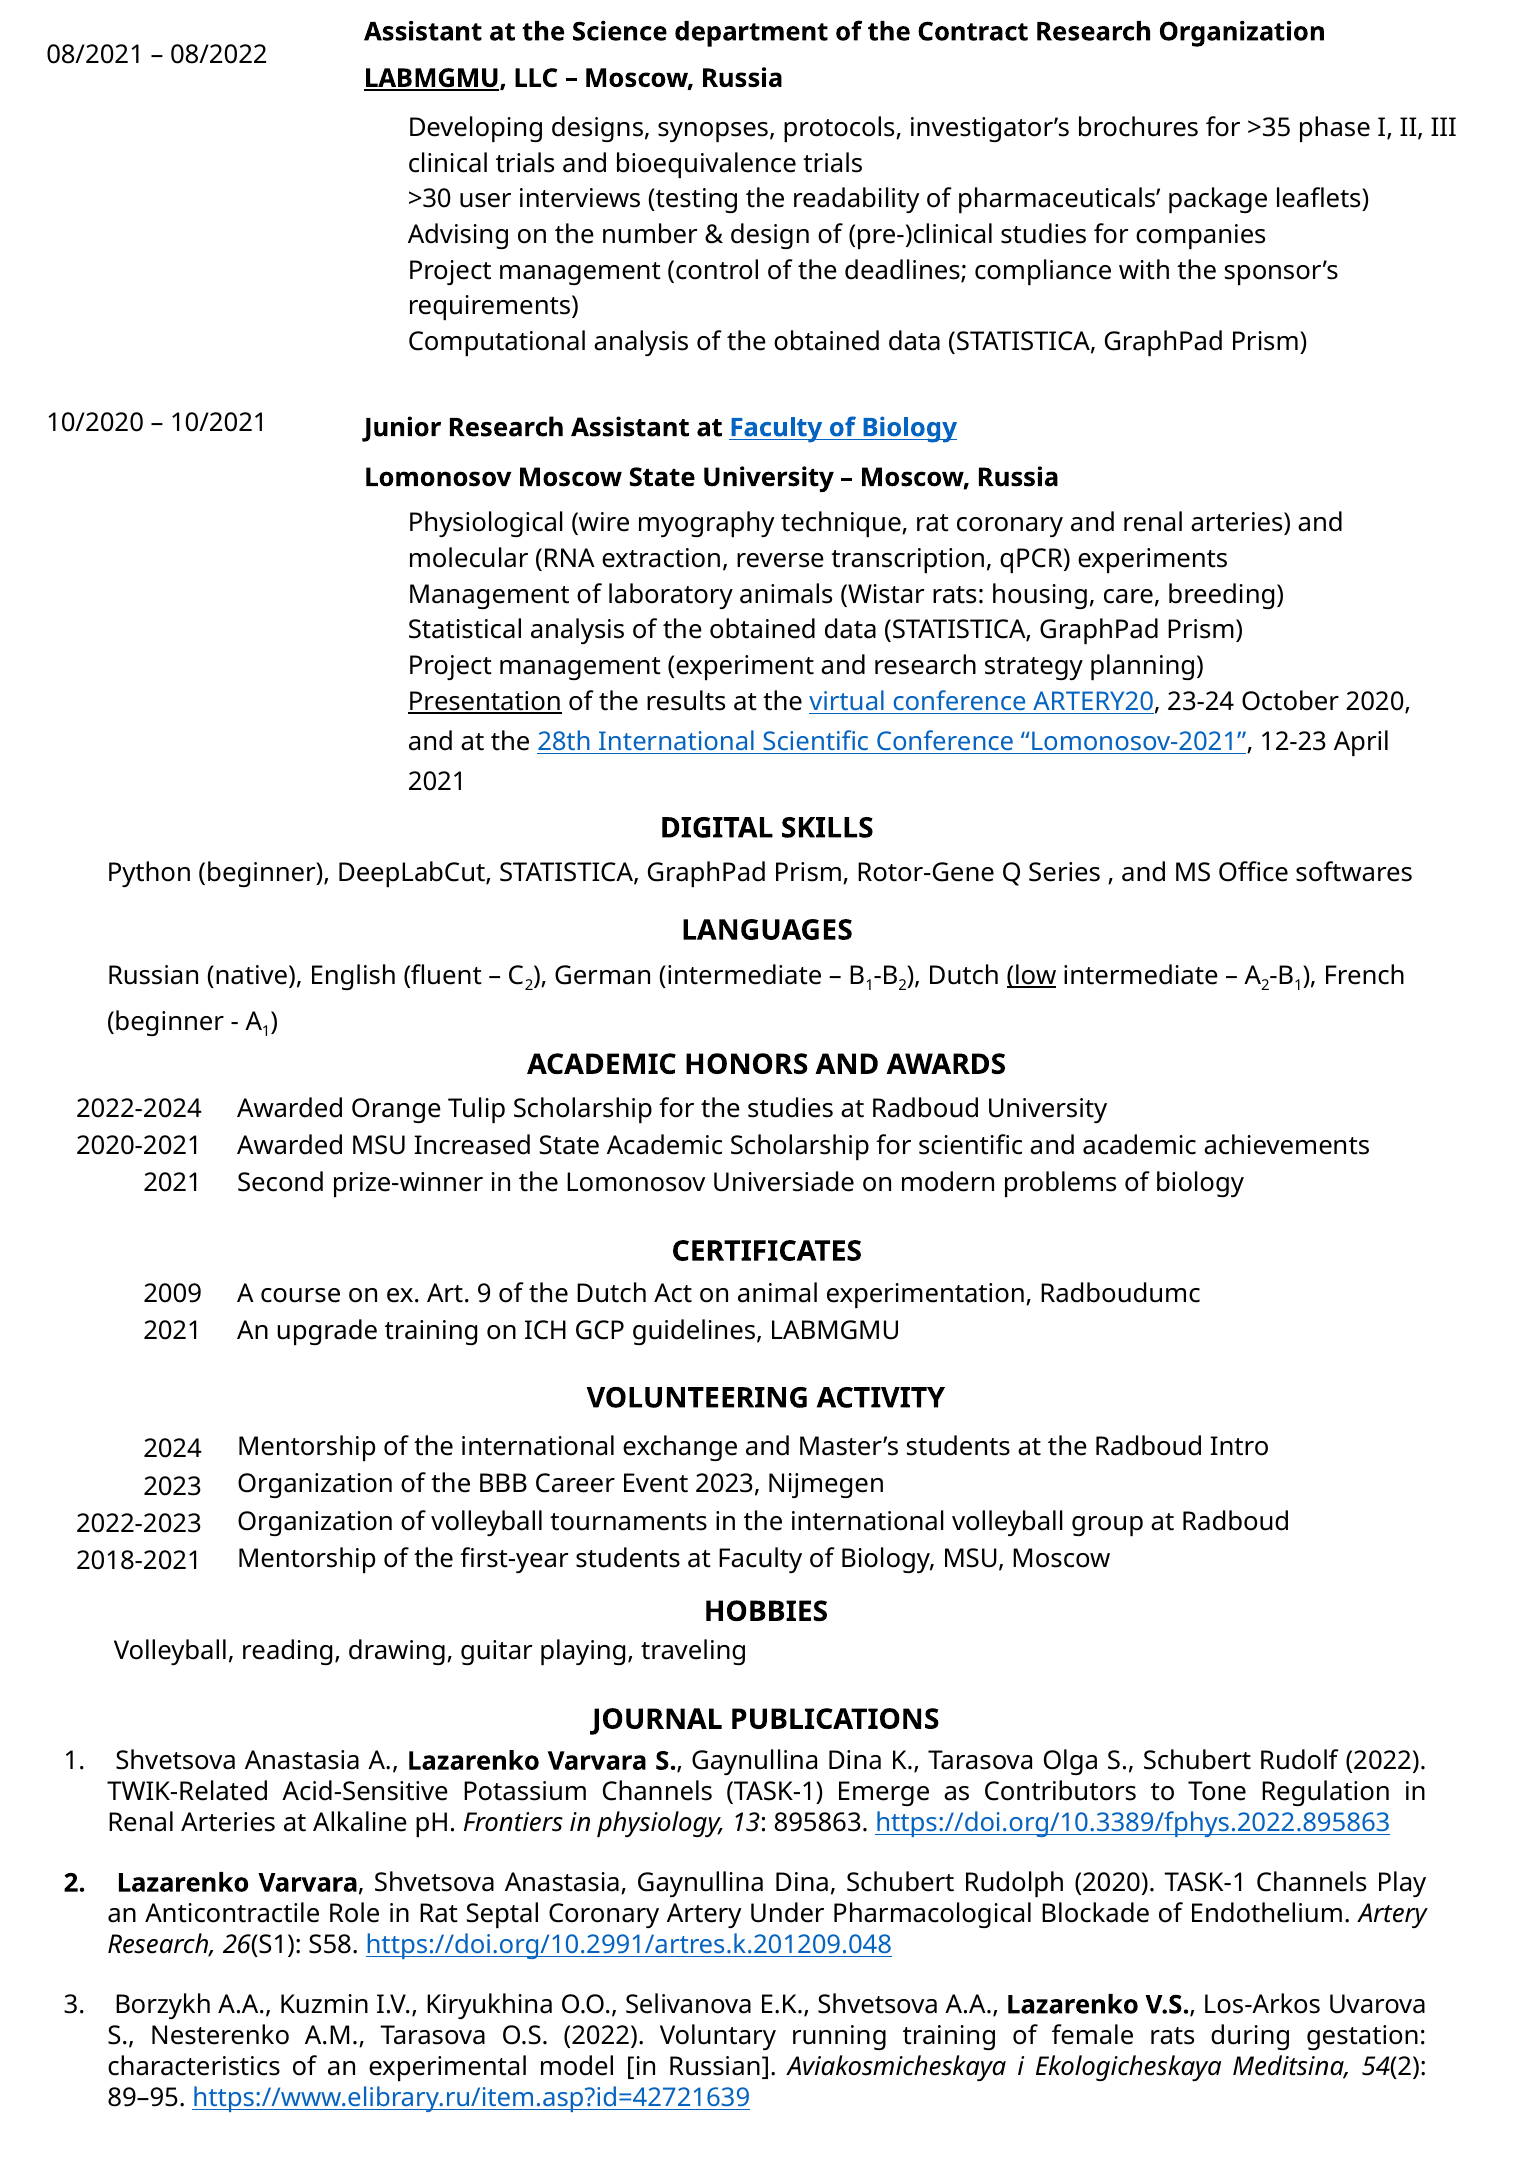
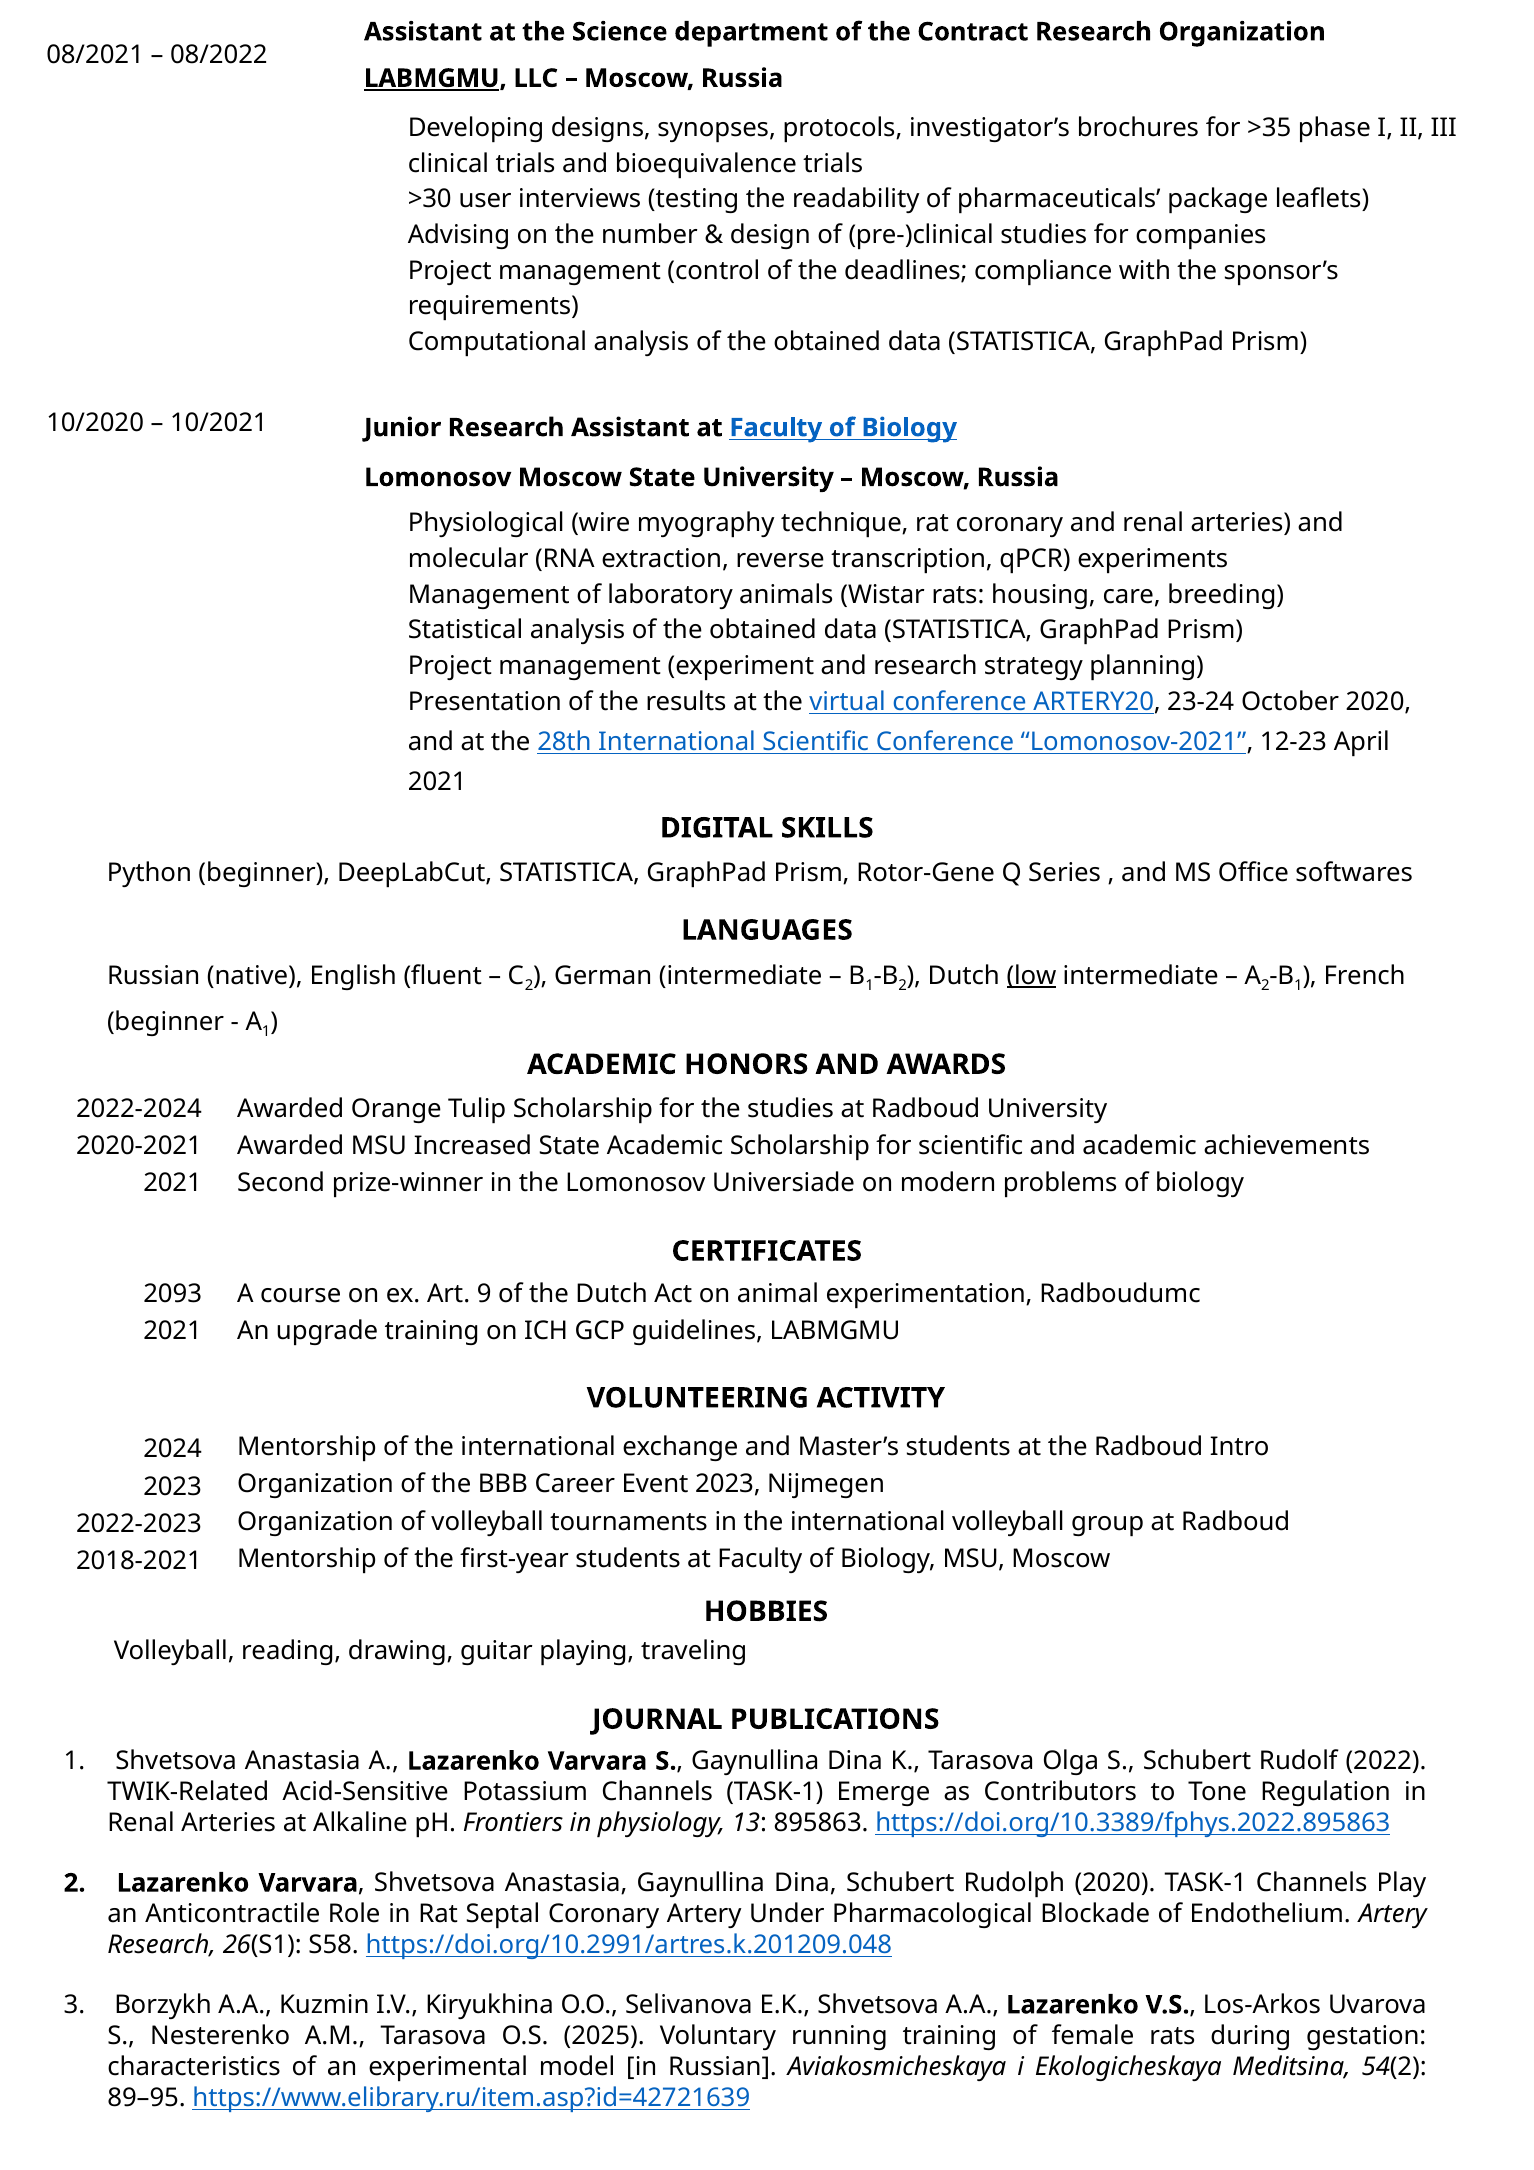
Presentation underline: present -> none
2009: 2009 -> 2093
O.S 2022: 2022 -> 2025
